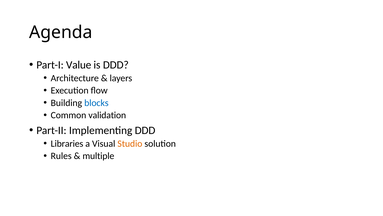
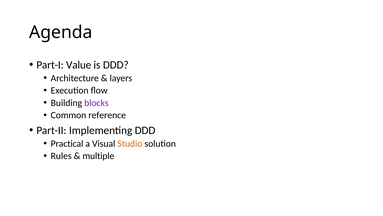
blocks colour: blue -> purple
validation: validation -> reference
Libraries: Libraries -> Practical
